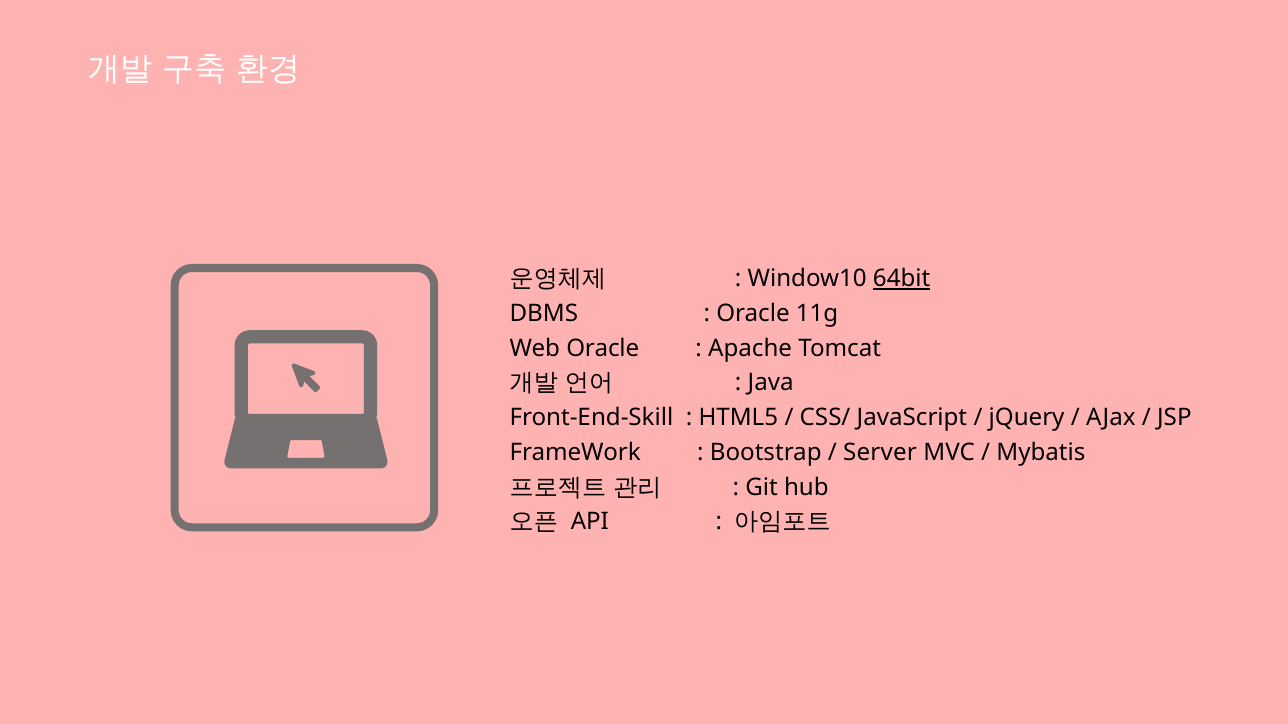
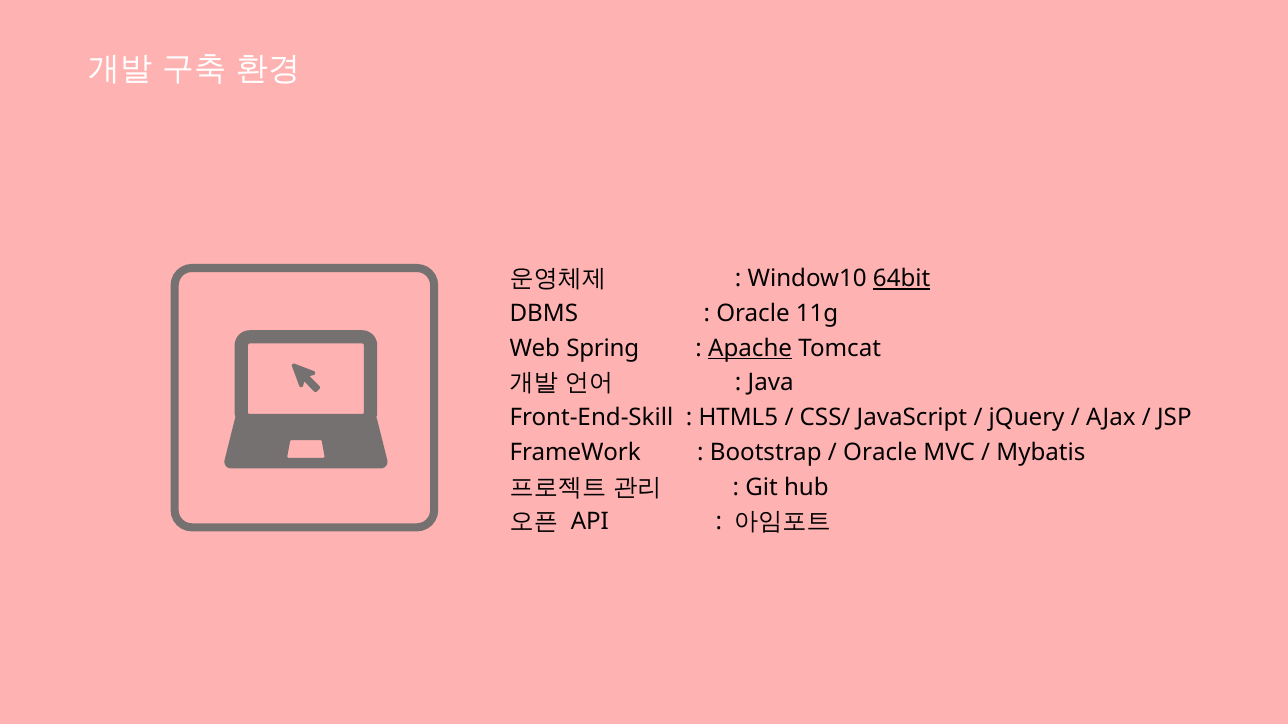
Web Oracle: Oracle -> Spring
Apache underline: none -> present
Server at (880, 453): Server -> Oracle
